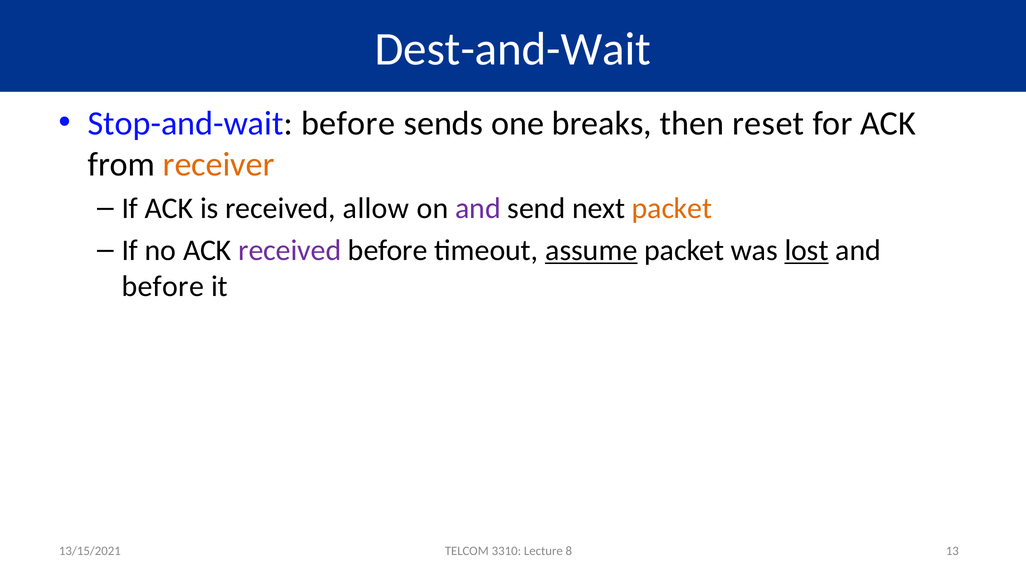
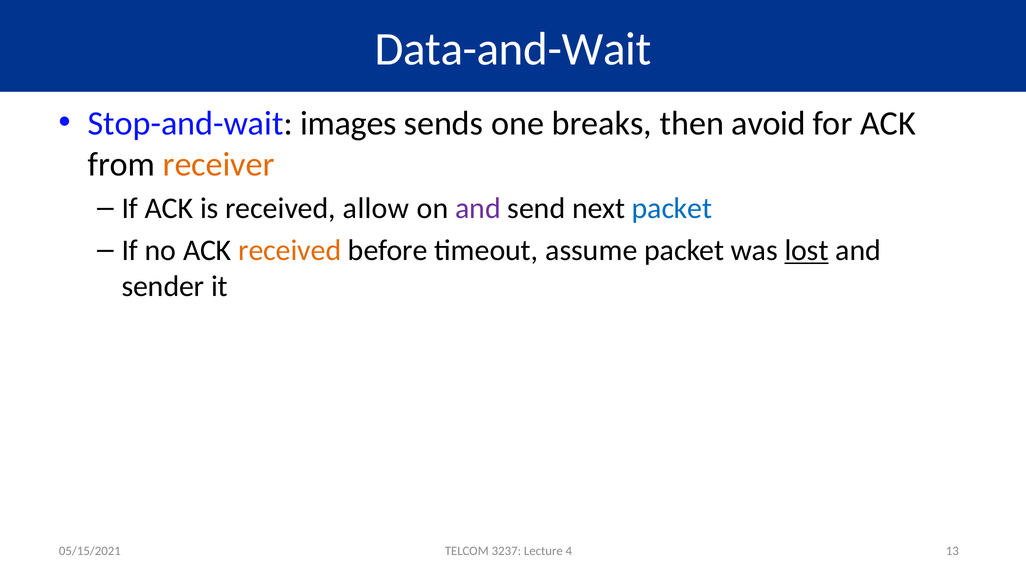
Dest-and-Wait: Dest-and-Wait -> Data-and-Wait
Stop-and-wait before: before -> images
reset: reset -> avoid
packet at (672, 209) colour: orange -> blue
received at (290, 250) colour: purple -> orange
assume underline: present -> none
before at (163, 286): before -> sender
3310: 3310 -> 3237
8: 8 -> 4
13/15/2021: 13/15/2021 -> 05/15/2021
